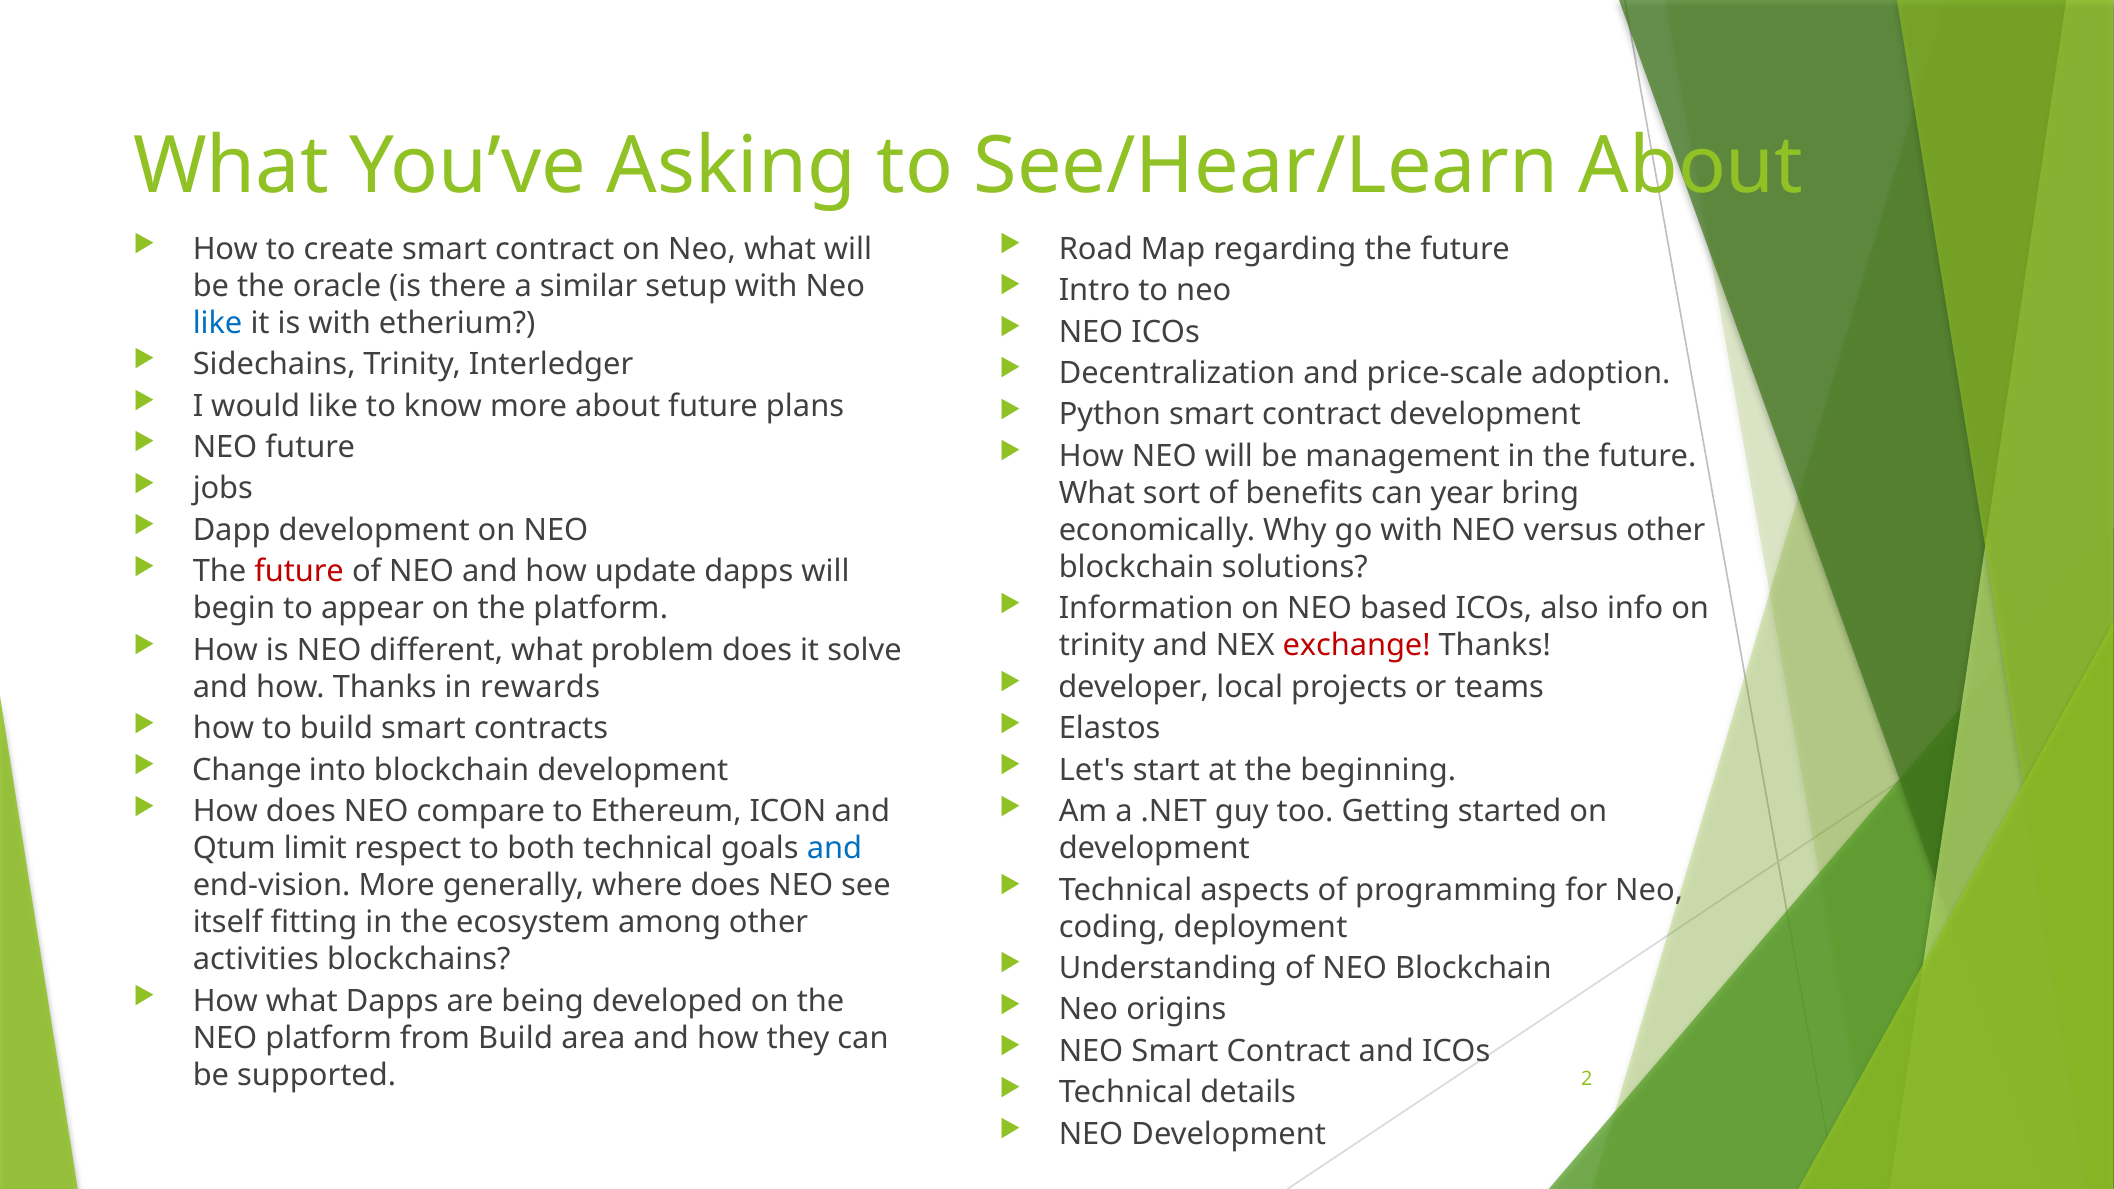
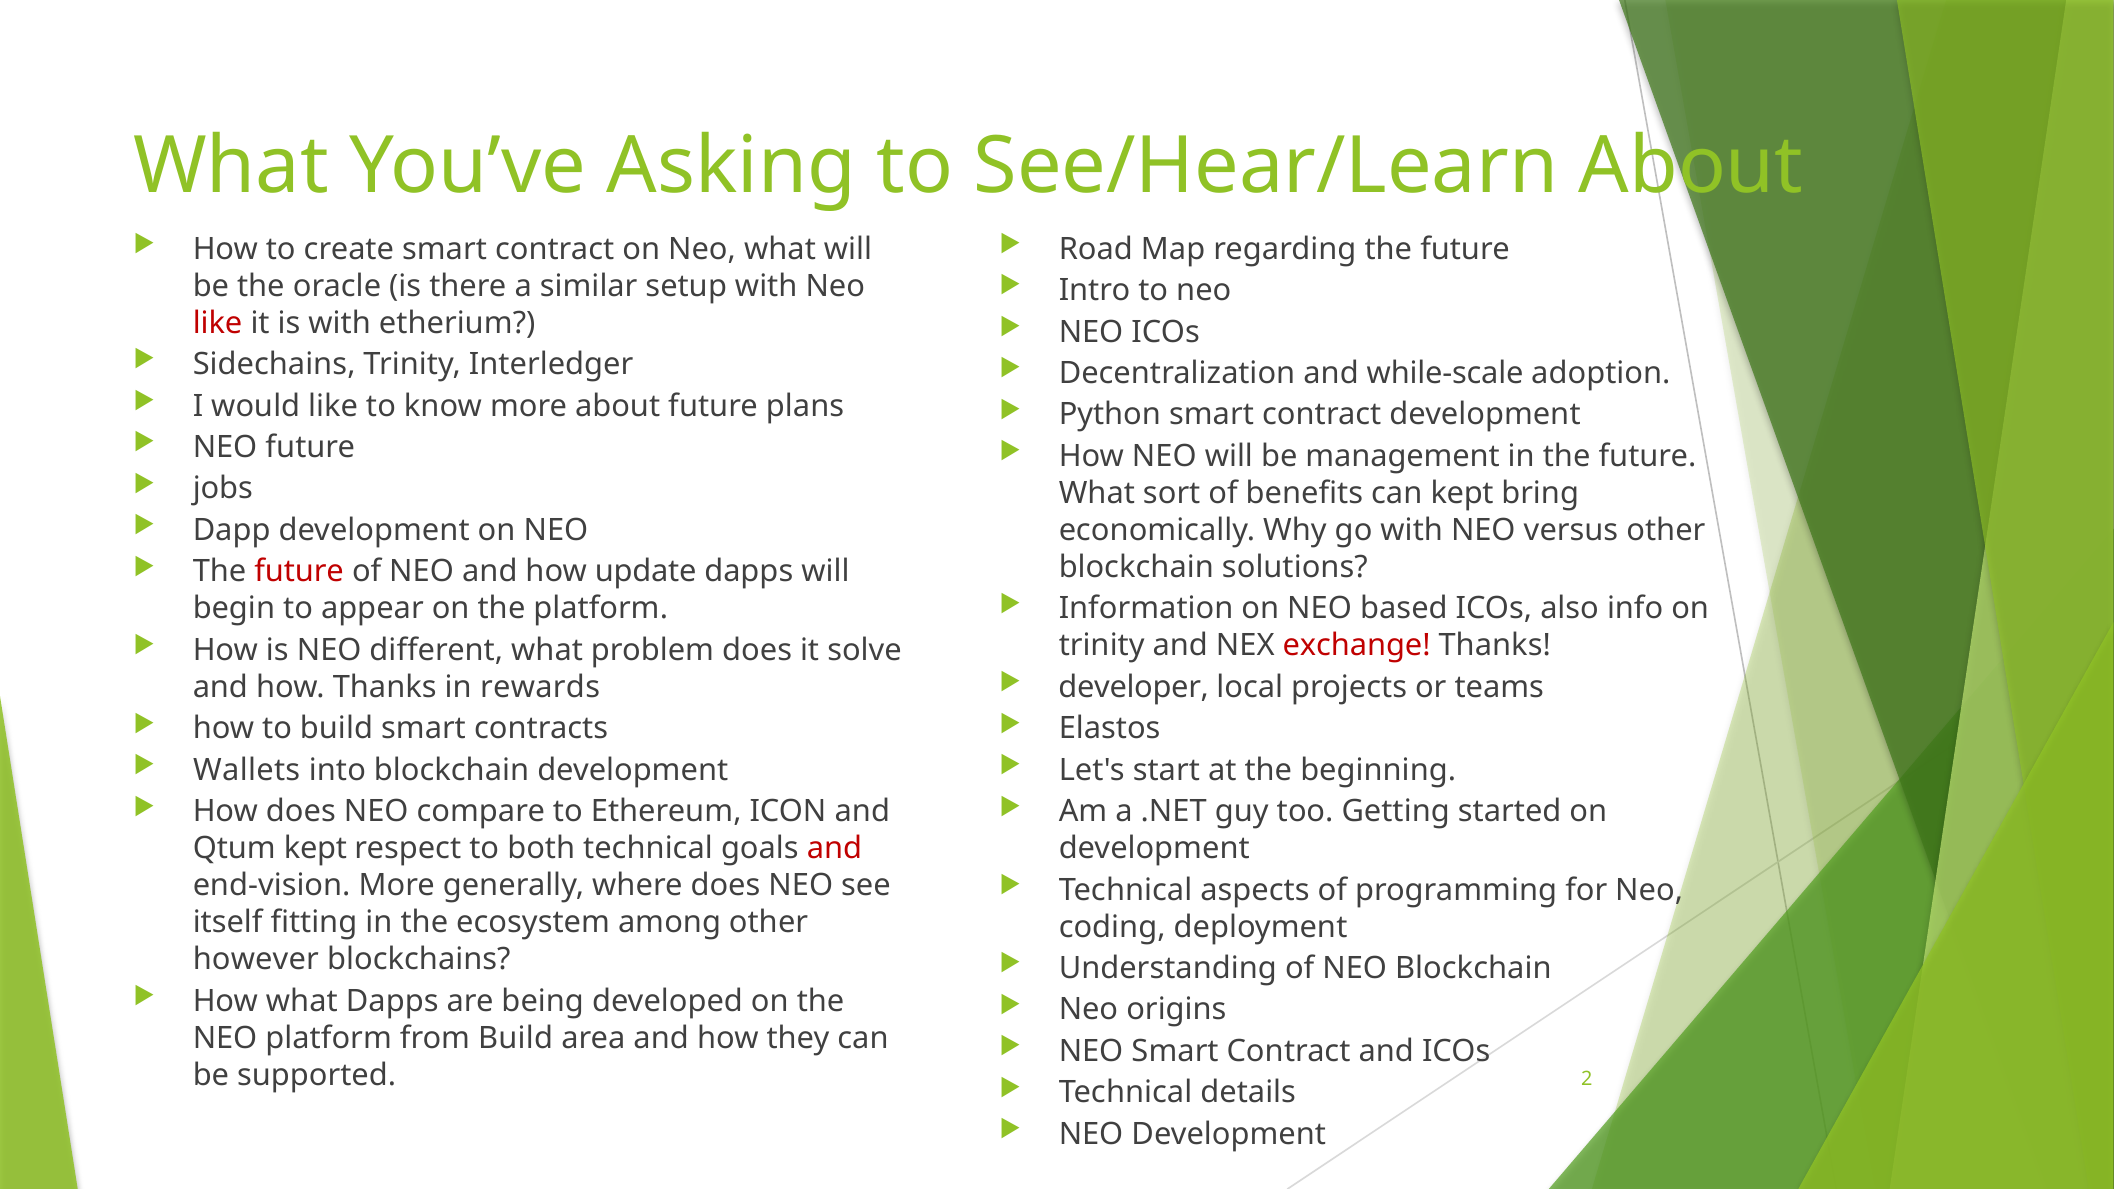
like at (218, 323) colour: blue -> red
price-scale: price-scale -> while-scale
can year: year -> kept
Change: Change -> Wallets
Qtum limit: limit -> kept
and at (835, 849) colour: blue -> red
activities: activities -> however
